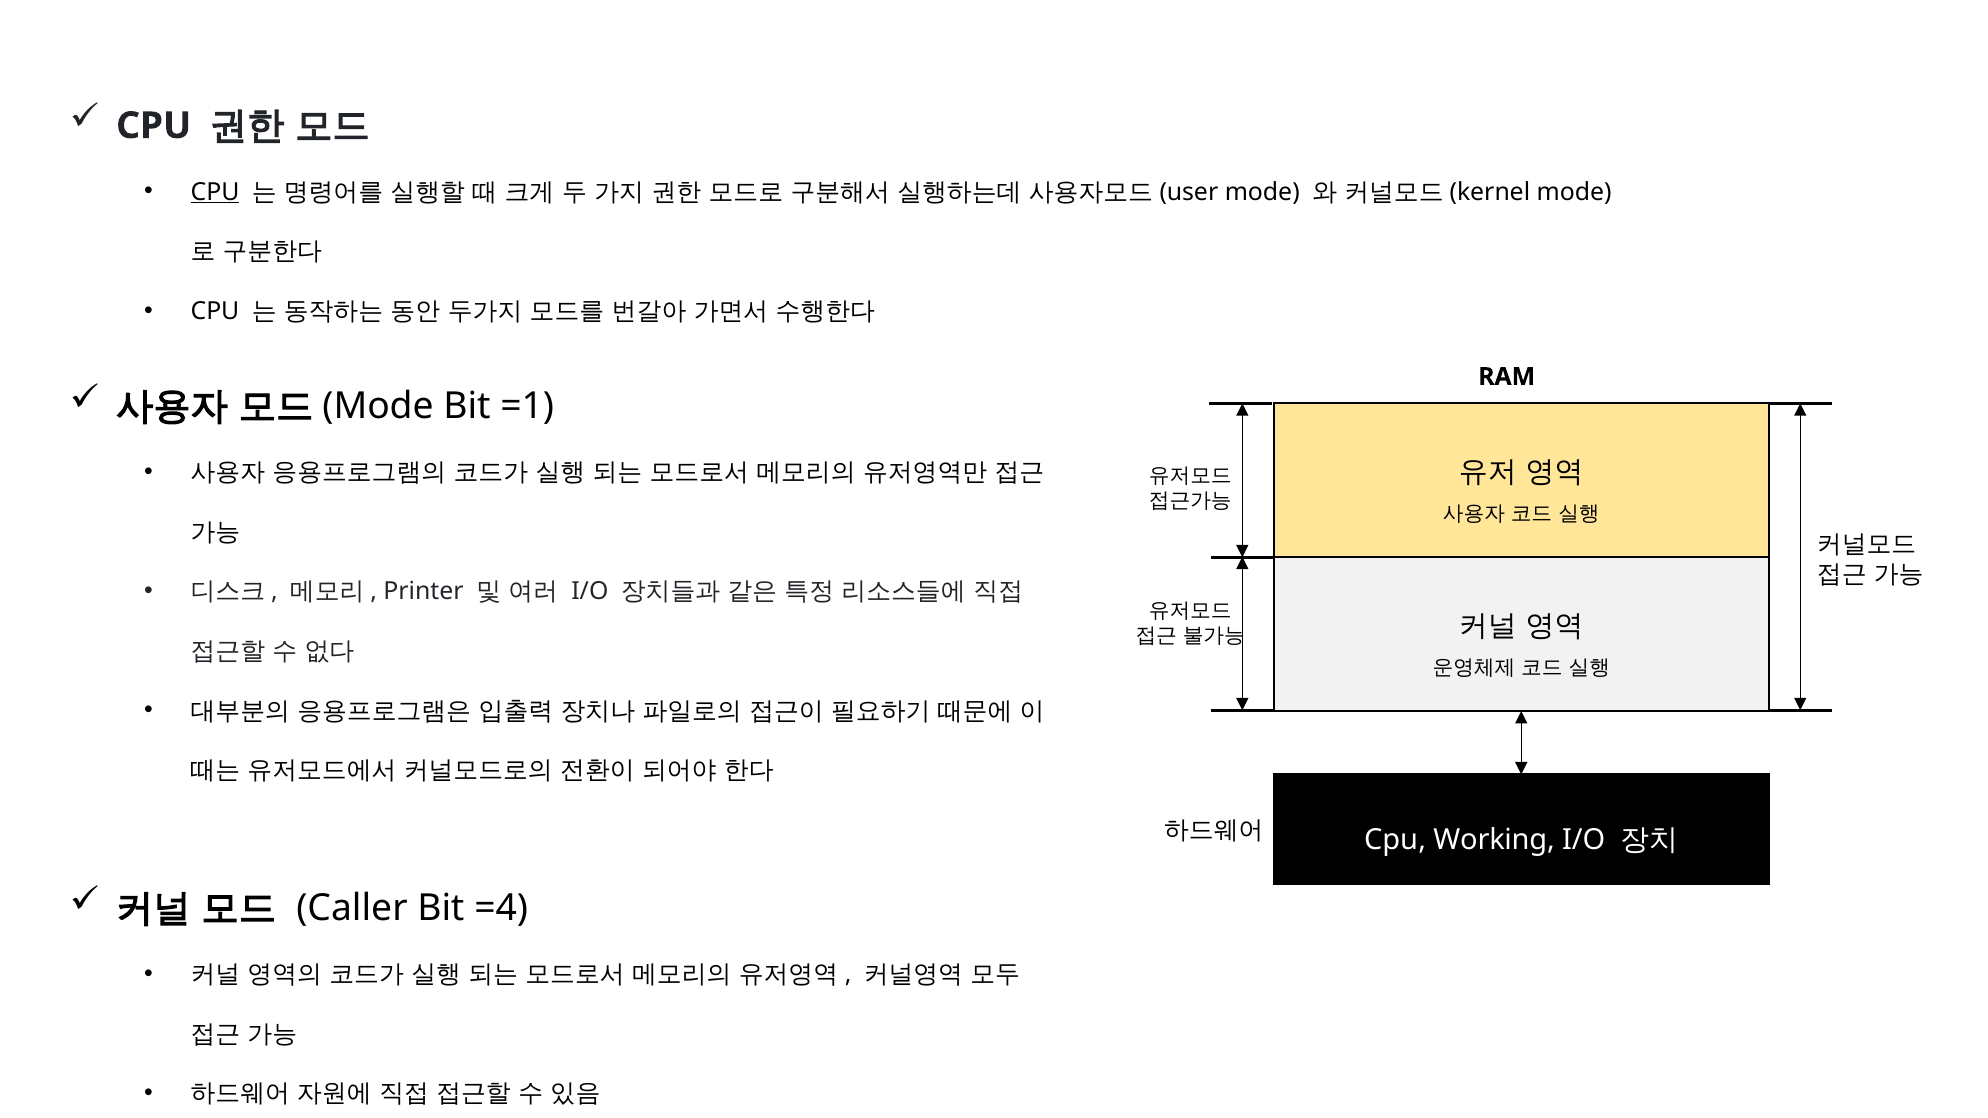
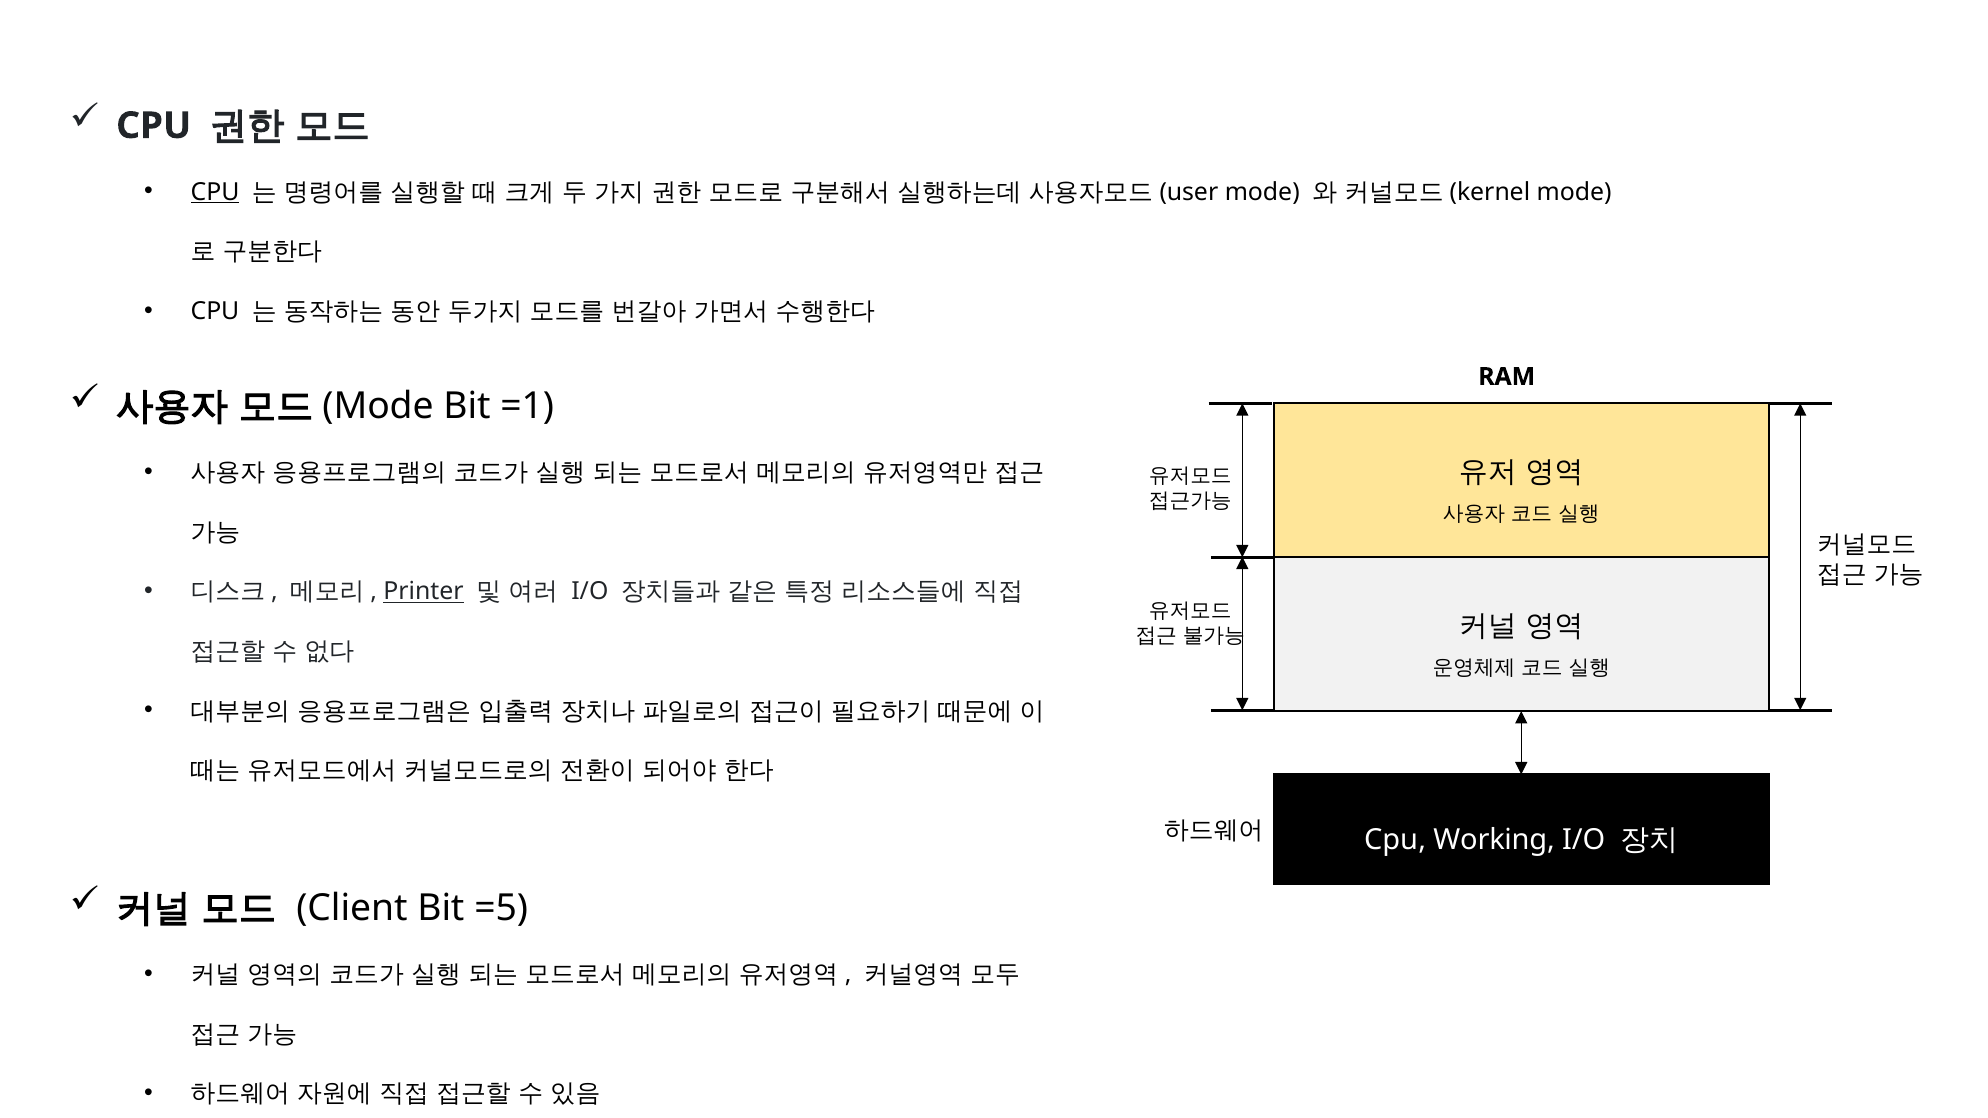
Printer underline: none -> present
Caller: Caller -> Client
=4: =4 -> =5
